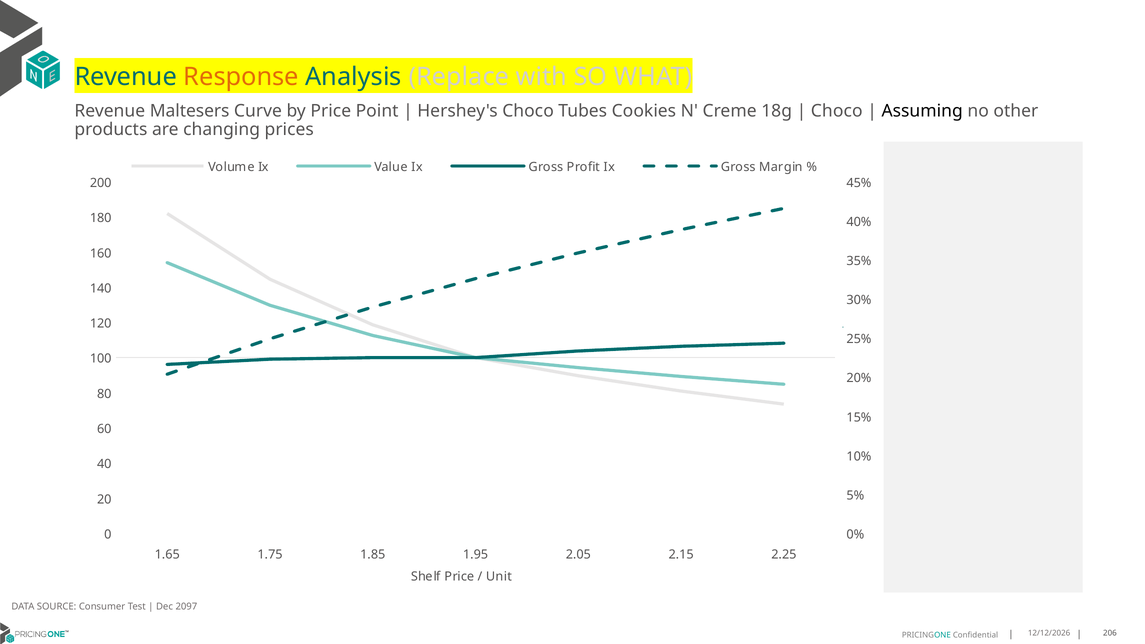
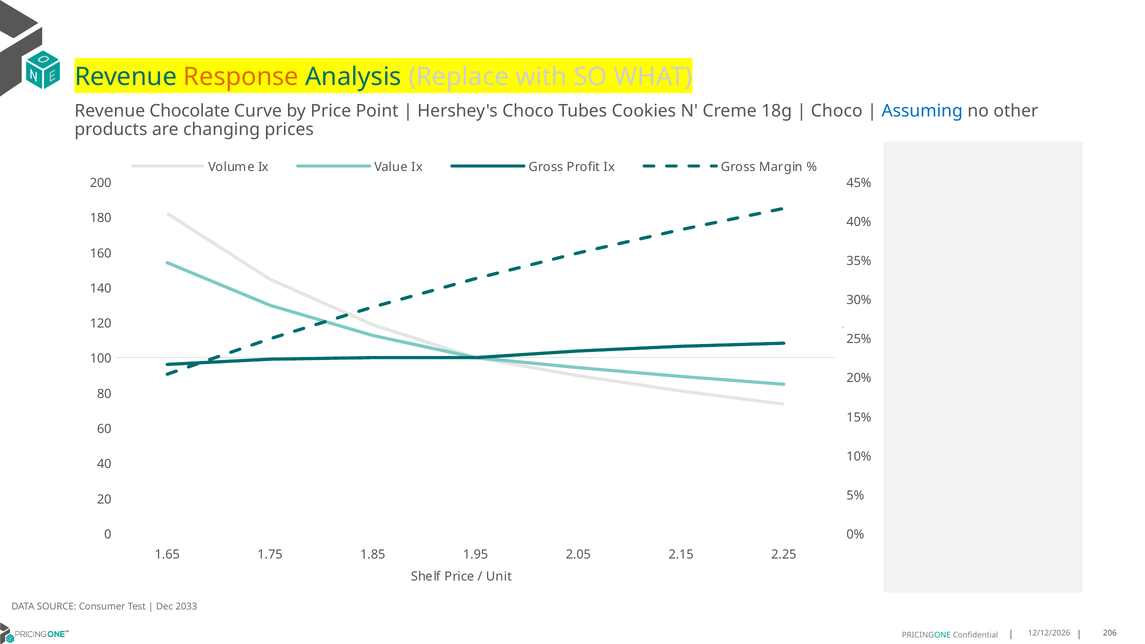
Maltesers: Maltesers -> Chocolate
Assuming colour: black -> blue
2097: 2097 -> 2033
